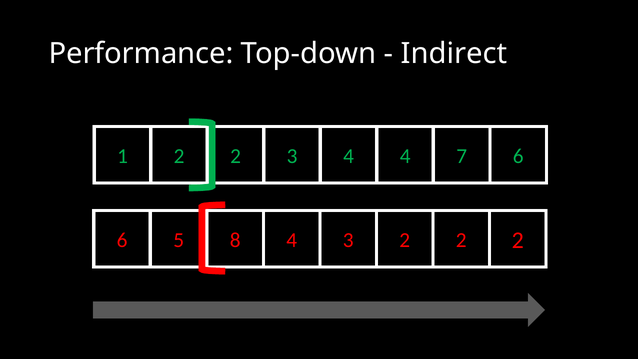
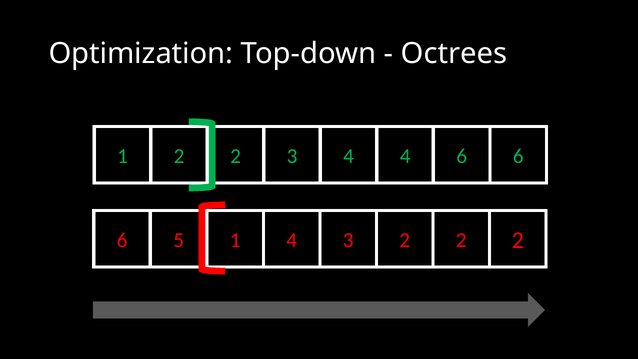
Performance: Performance -> Optimization
Indirect: Indirect -> Octrees
4 7: 7 -> 6
5 8: 8 -> 1
